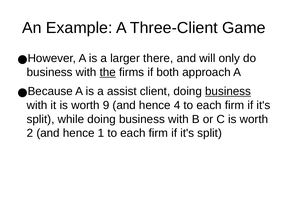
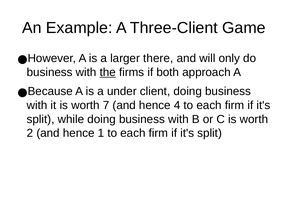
assist: assist -> under
business at (228, 91) underline: present -> none
9: 9 -> 7
